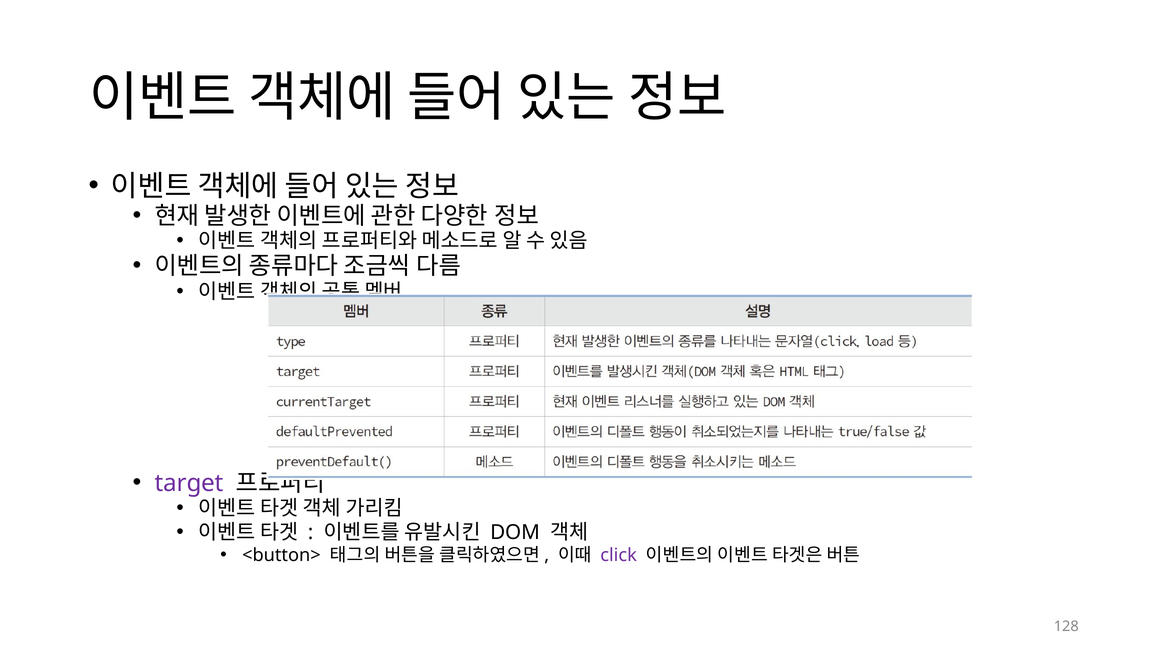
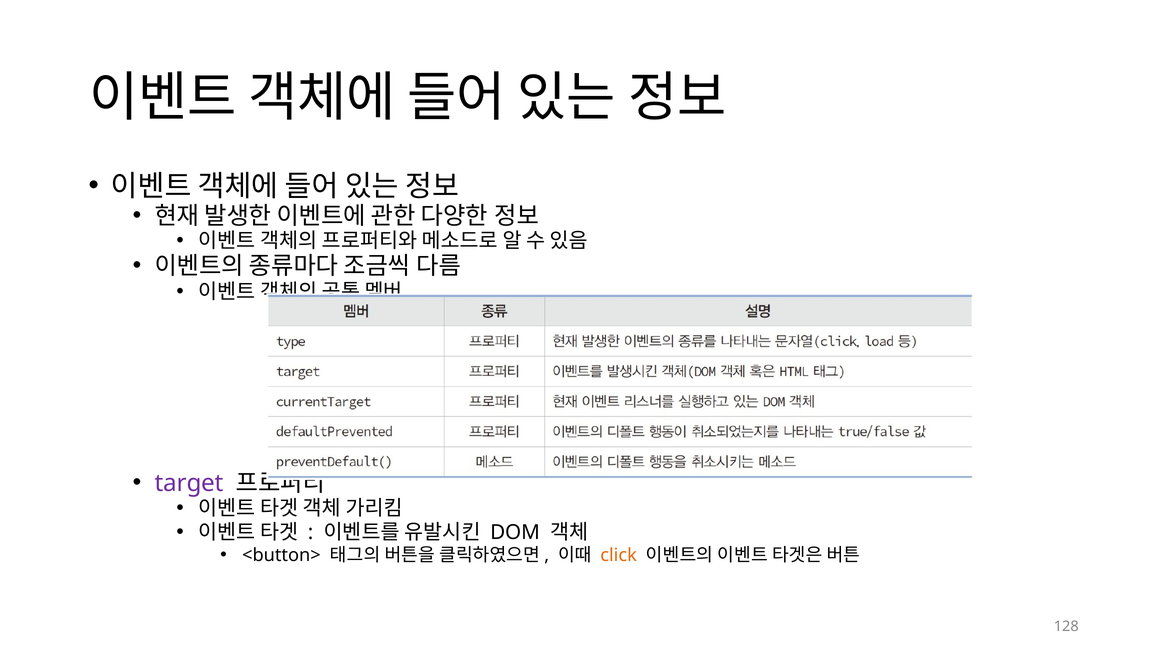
click colour: purple -> orange
